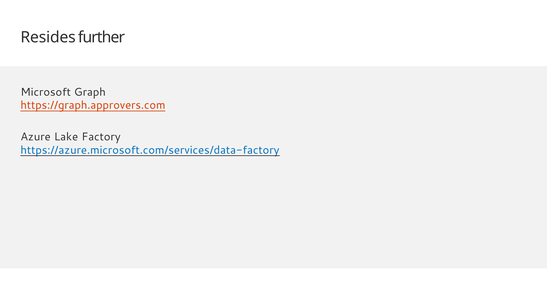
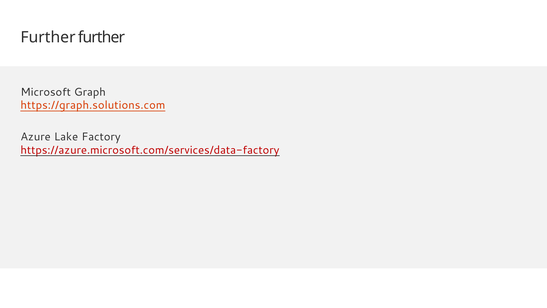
Resides at (48, 37): Resides -> Further
https://graph.approvers.com: https://graph.approvers.com -> https://graph.solutions.com
https://azure.microsoft.com/services/data-factory colour: blue -> red
